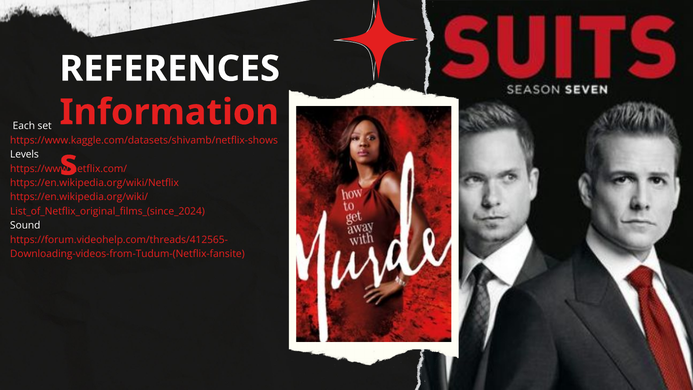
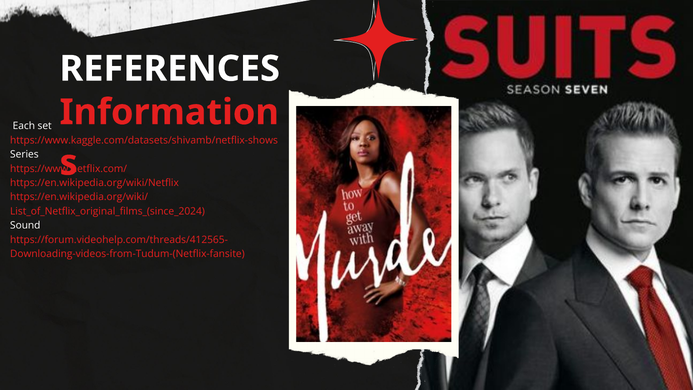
Levels: Levels -> Series
